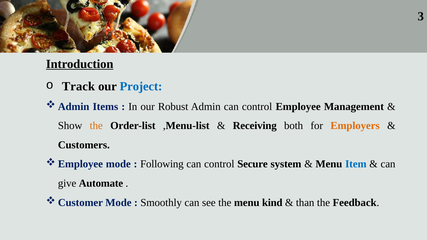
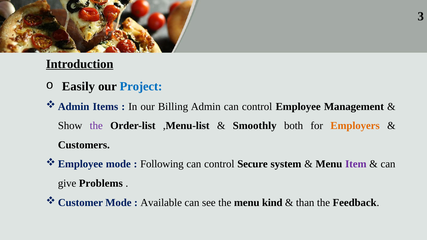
Track: Track -> Easily
Robust: Robust -> Billing
the at (96, 126) colour: orange -> purple
Receiving: Receiving -> Smoothly
Item colour: blue -> purple
Automate: Automate -> Problems
Smoothly: Smoothly -> Available
